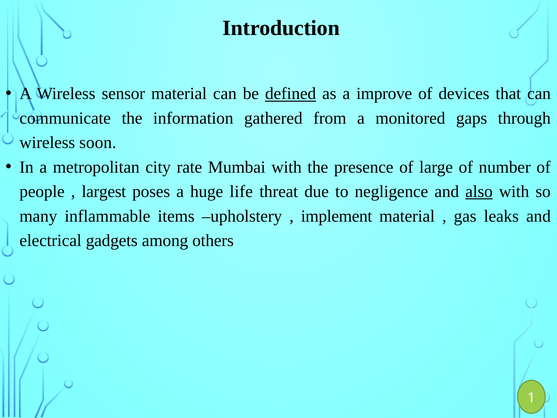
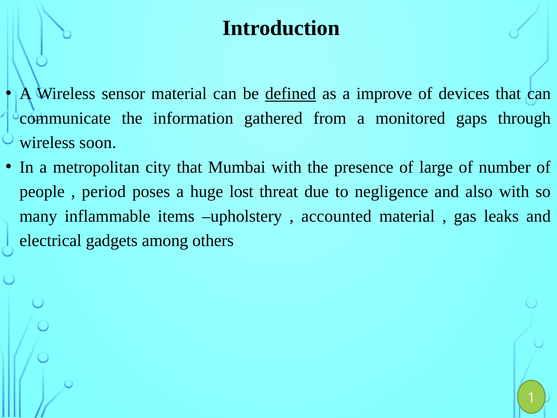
city rate: rate -> that
largest: largest -> period
life: life -> lost
also underline: present -> none
implement: implement -> accounted
